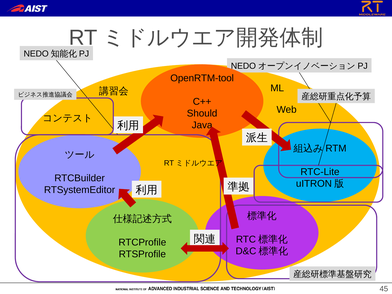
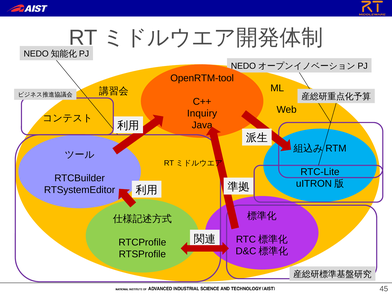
Should: Should -> Inquiry
